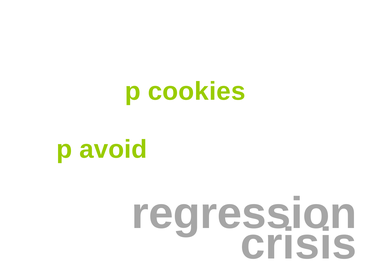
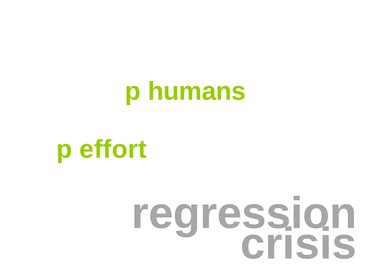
cookies: cookies -> humans
avoid: avoid -> effort
